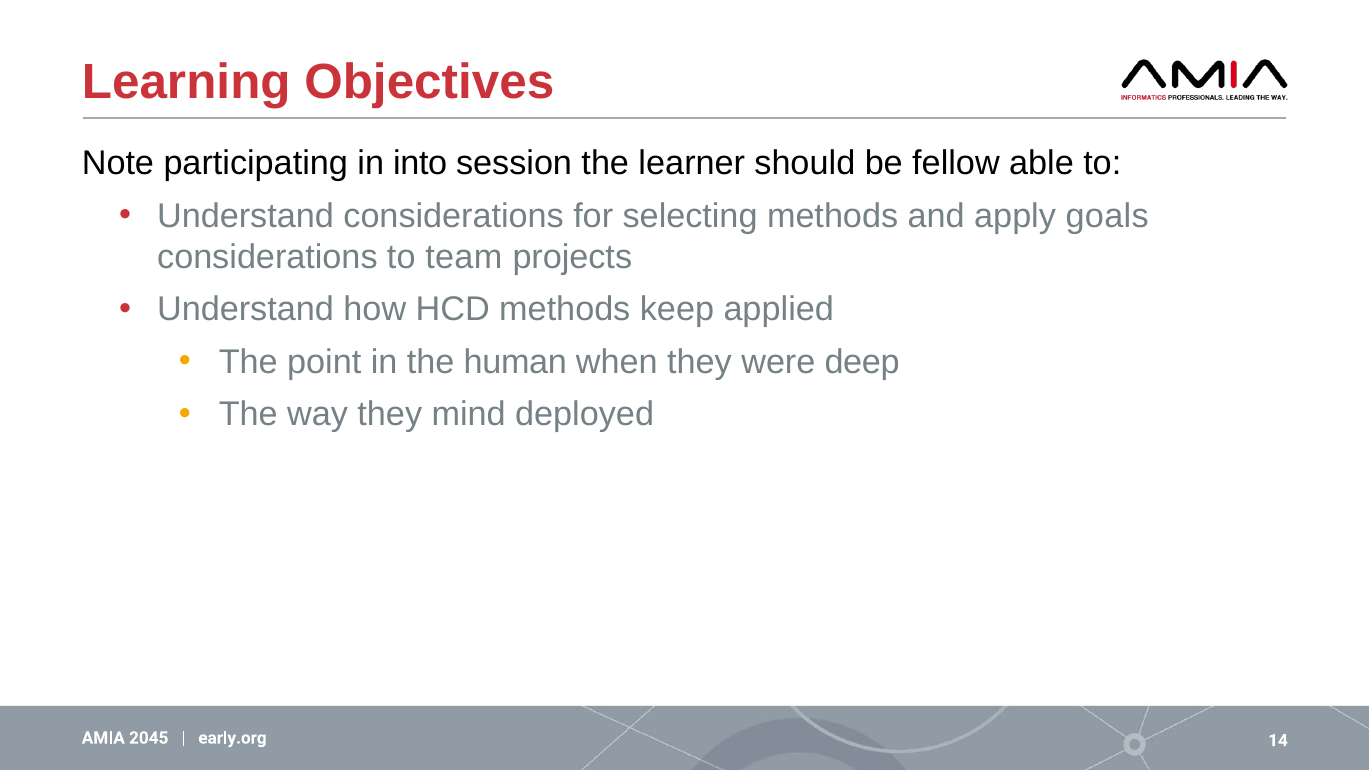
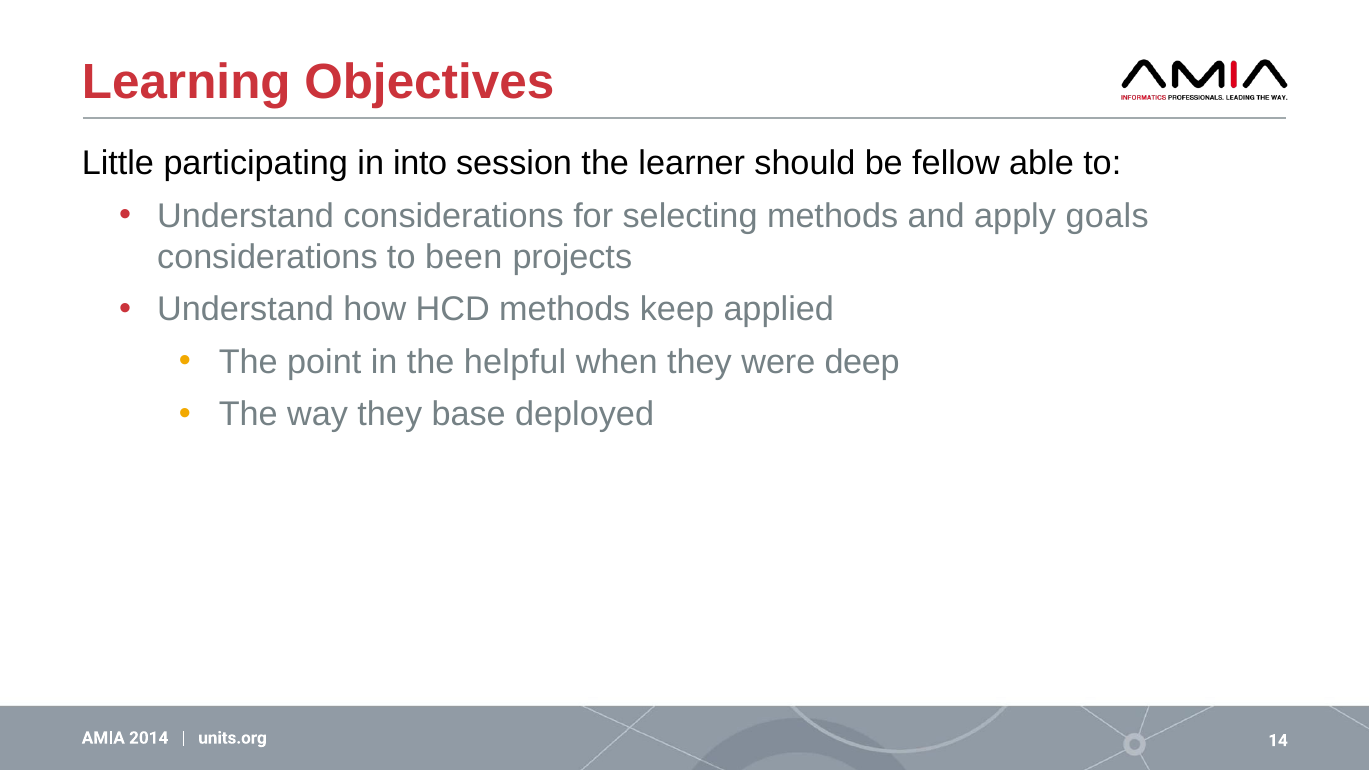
Note: Note -> Little
team: team -> been
human: human -> helpful
mind: mind -> base
2045: 2045 -> 2014
early.org: early.org -> units.org
